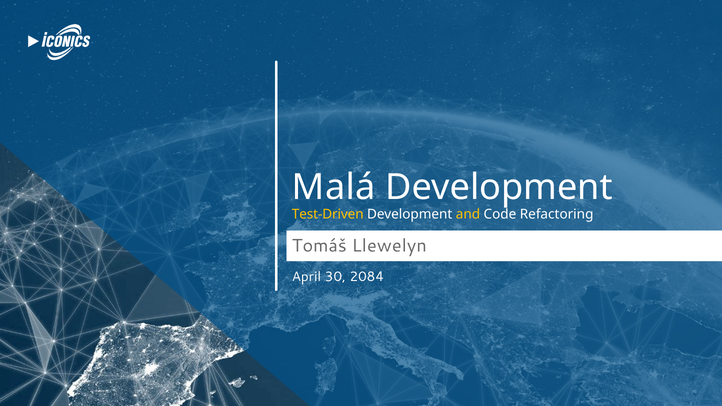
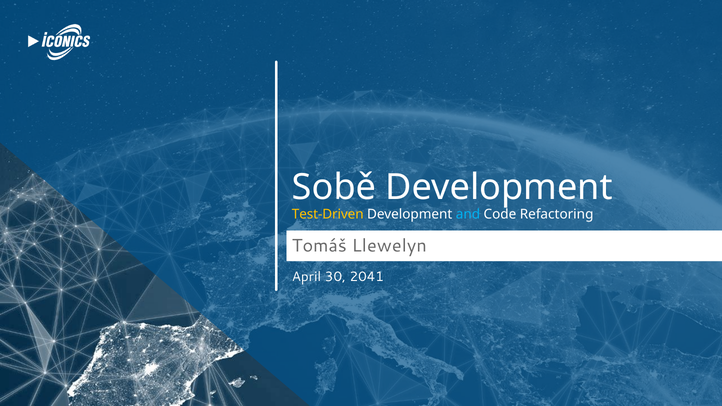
Malá: Malá -> Sobě
and colour: yellow -> light blue
2084: 2084 -> 2041
